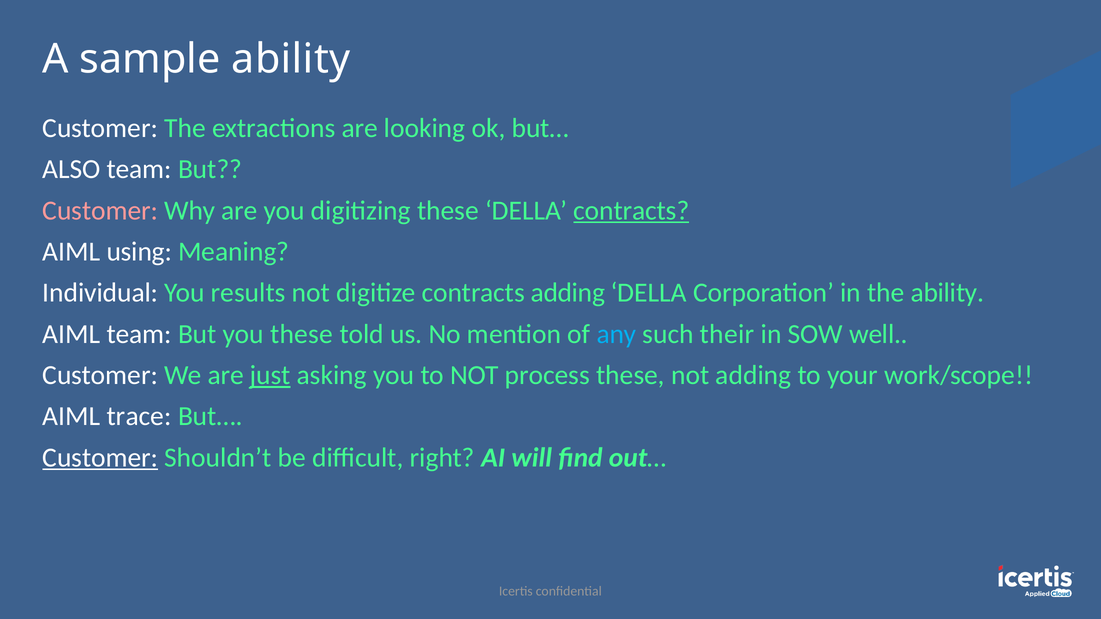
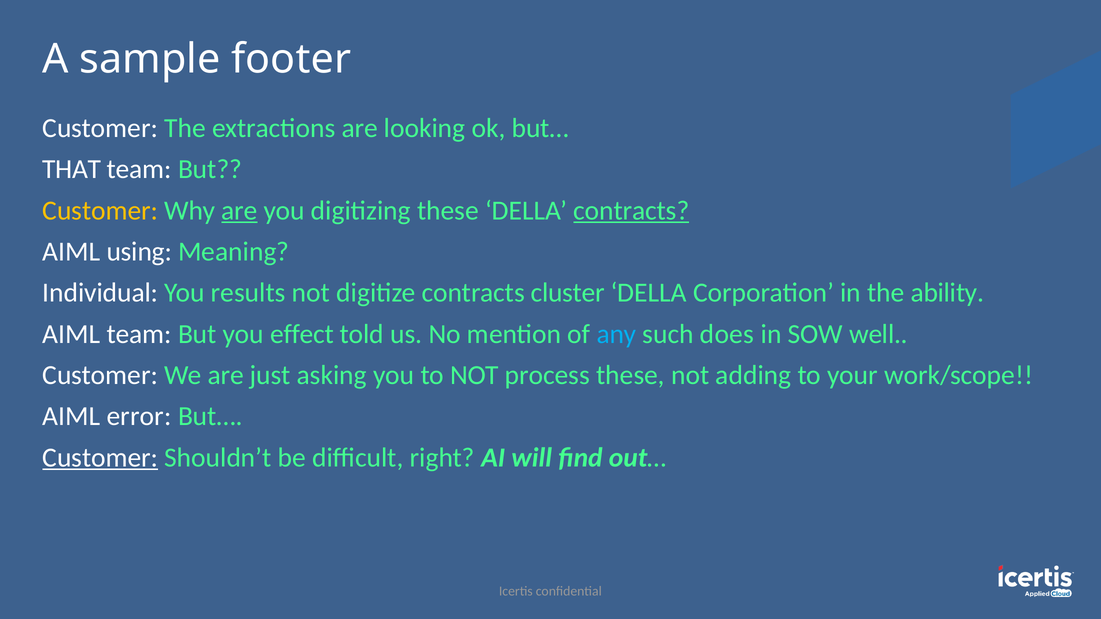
sample ability: ability -> footer
ALSO: ALSO -> THAT
Customer at (100, 211) colour: pink -> yellow
are at (239, 211) underline: none -> present
contracts adding: adding -> cluster
you these: these -> effect
their: their -> does
just underline: present -> none
trace: trace -> error
